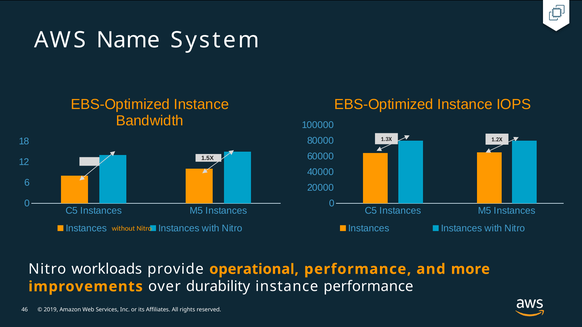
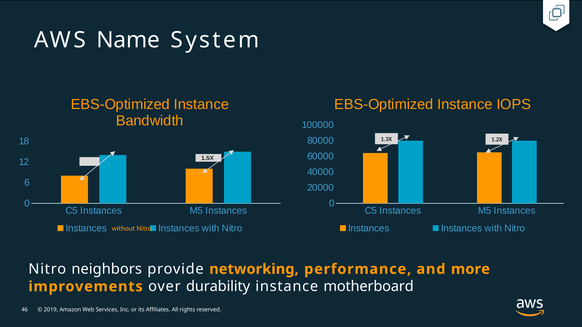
workloads: workloads -> neighbors
operational: operational -> networking
instance performance: performance -> motherboard
